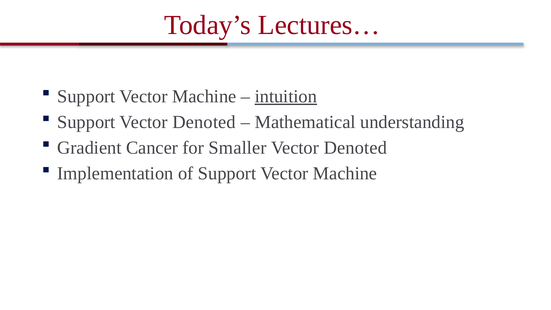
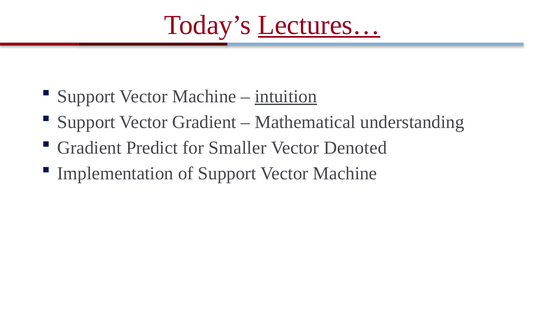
Lectures… underline: none -> present
Support Vector Denoted: Denoted -> Gradient
Cancer: Cancer -> Predict
